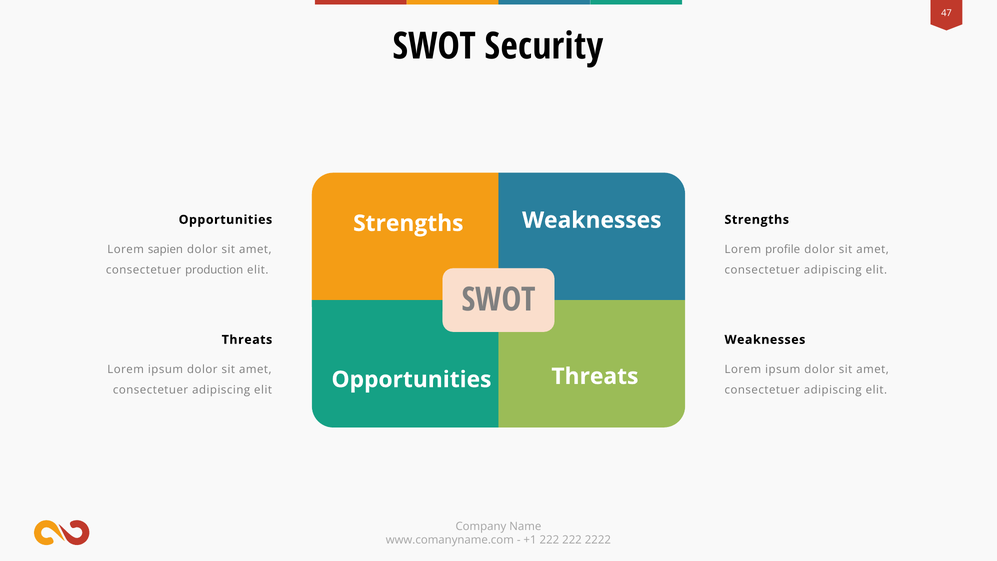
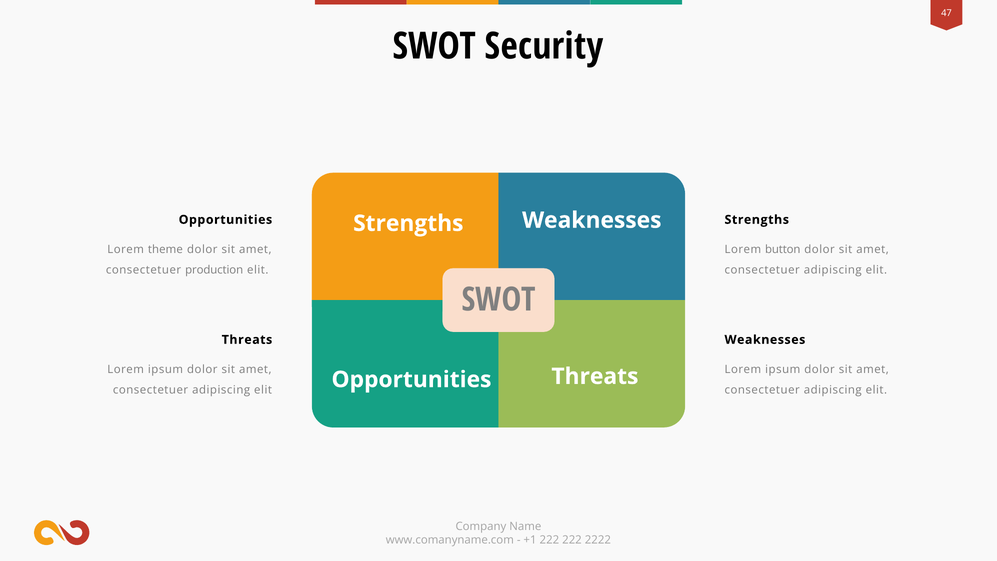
sapien: sapien -> theme
profile: profile -> button
